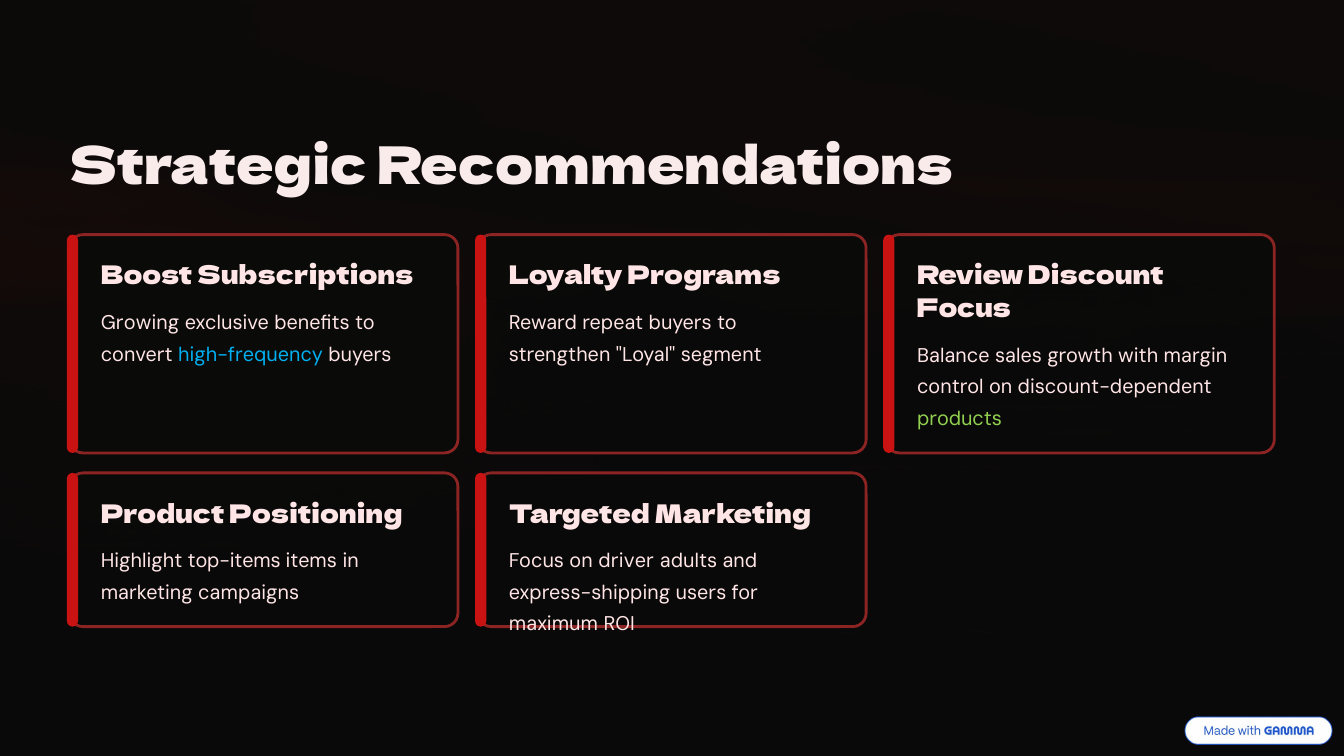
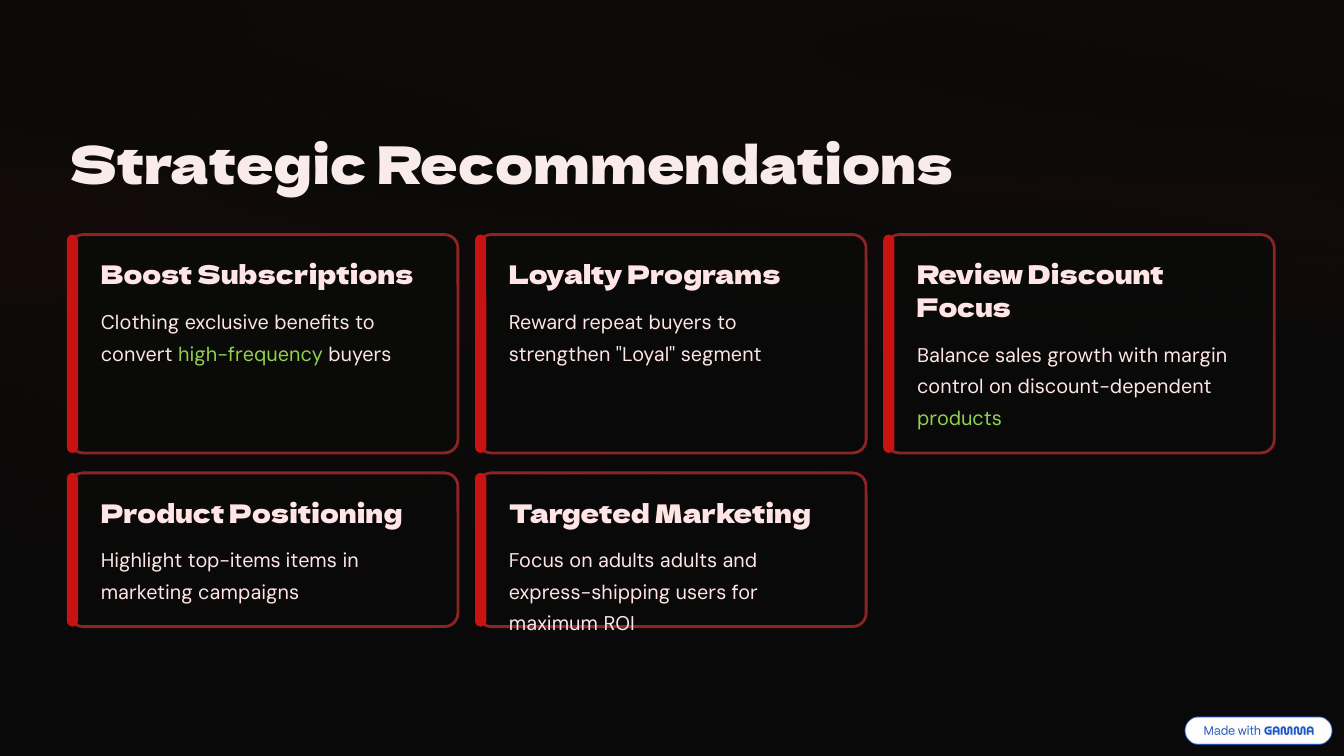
Growing: Growing -> Clothing
high-frequency colour: light blue -> light green
on driver: driver -> adults
